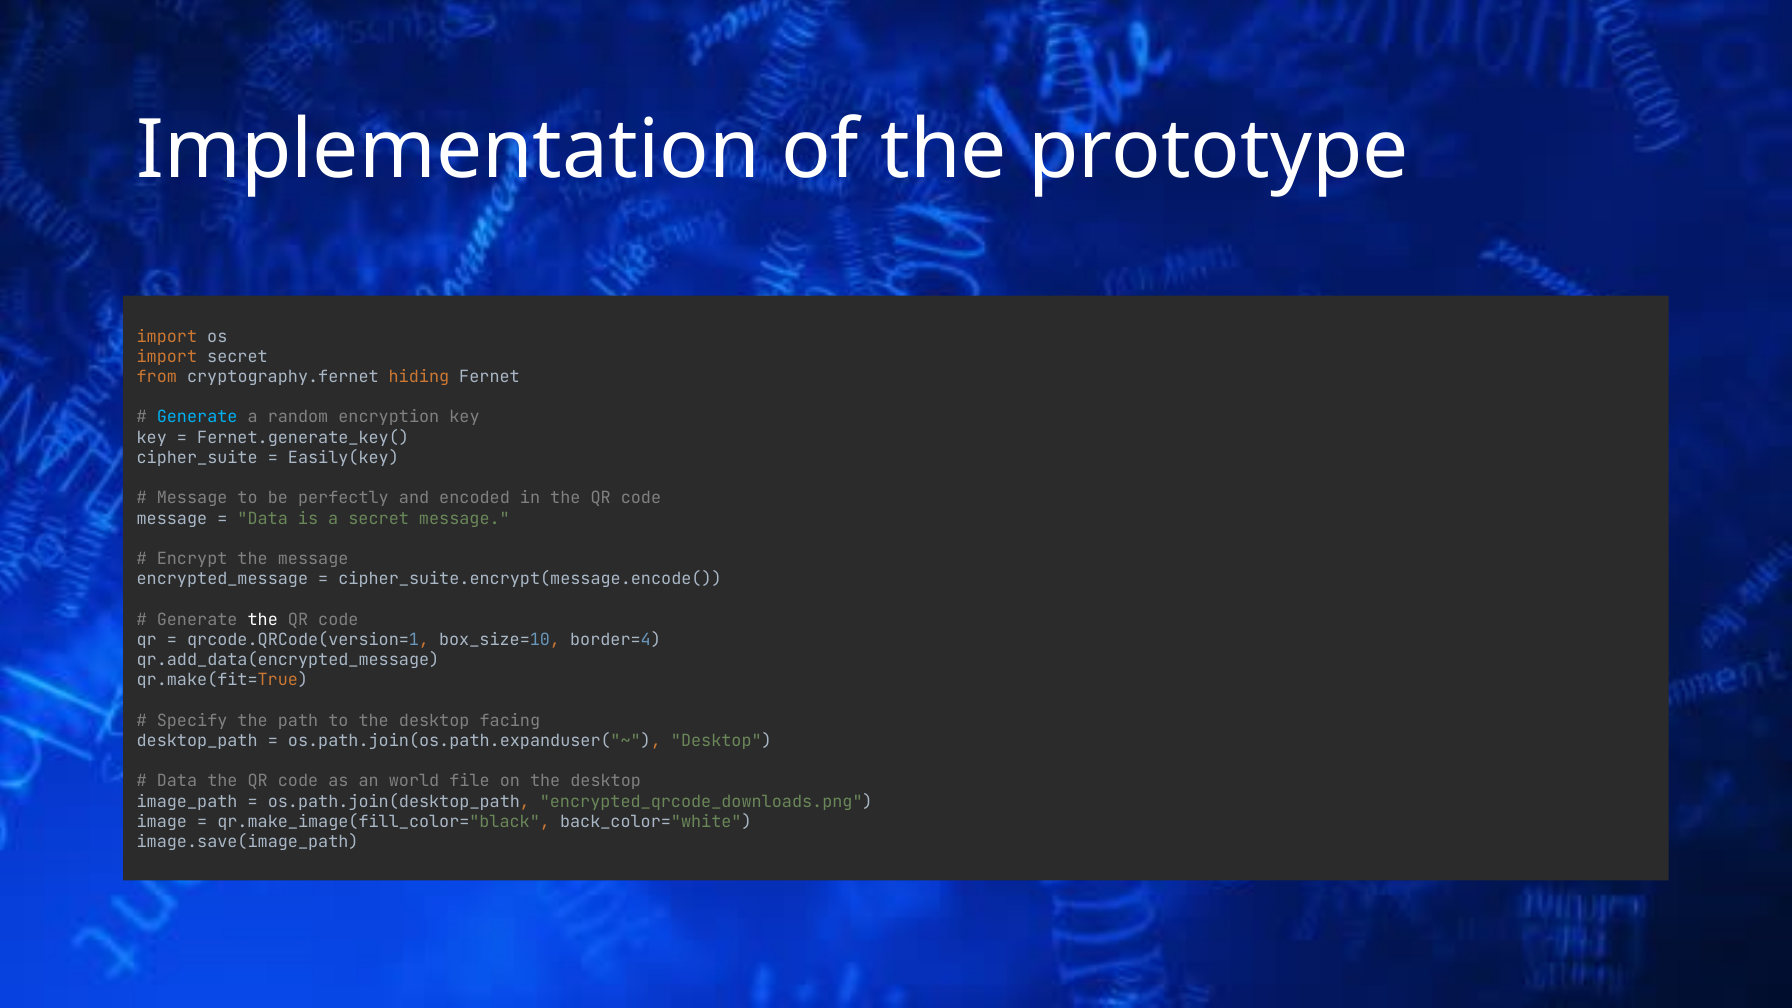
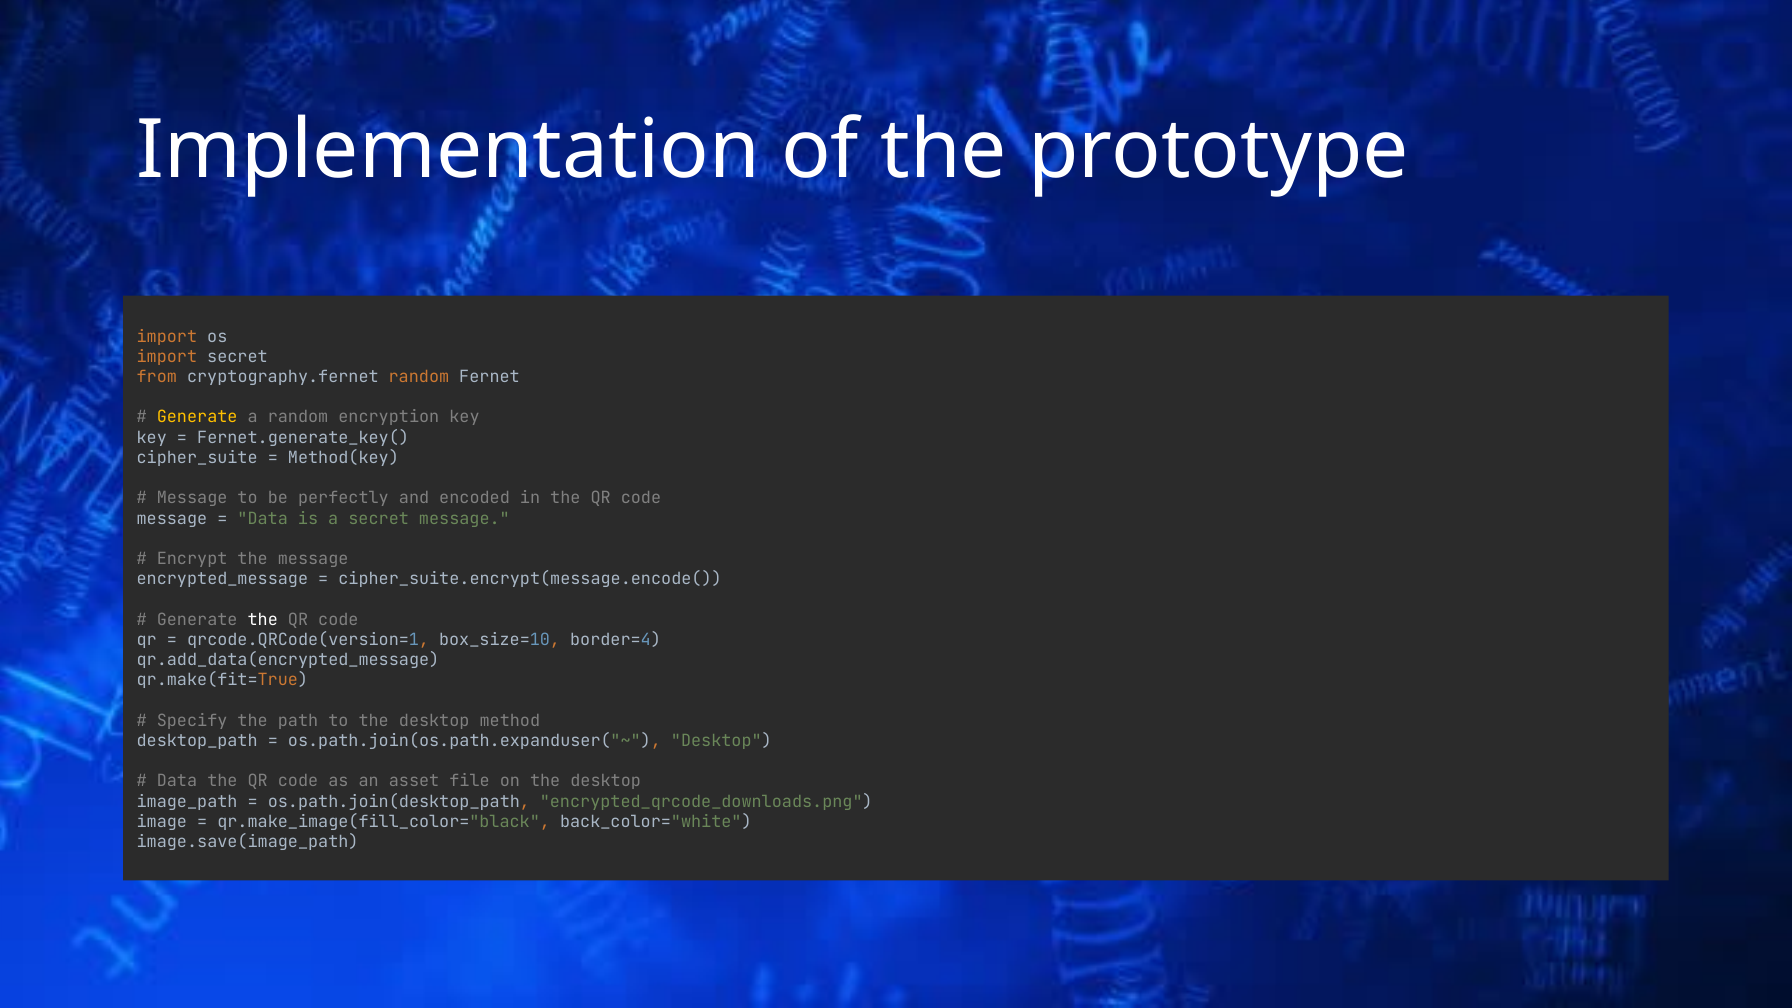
cryptography.fernet hiding: hiding -> random
Generate at (197, 417) colour: light blue -> yellow
Easily(key: Easily(key -> Method(key
facing: facing -> method
world: world -> asset
